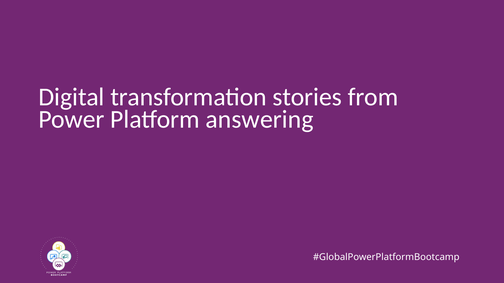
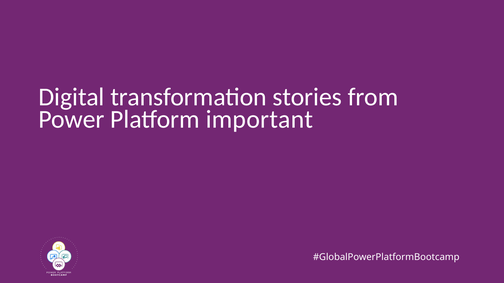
answering: answering -> important
